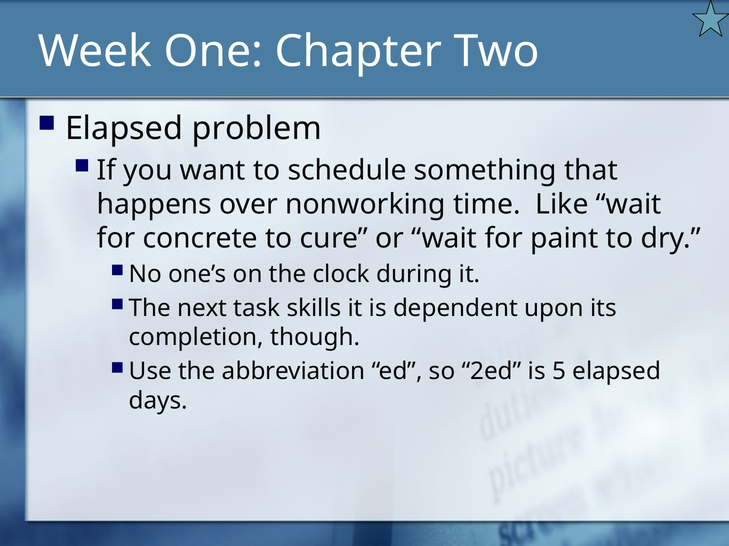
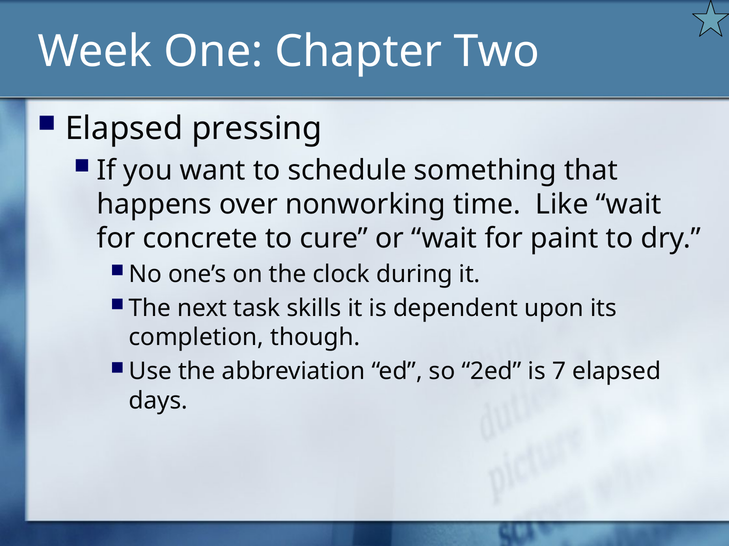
problem: problem -> pressing
5: 5 -> 7
